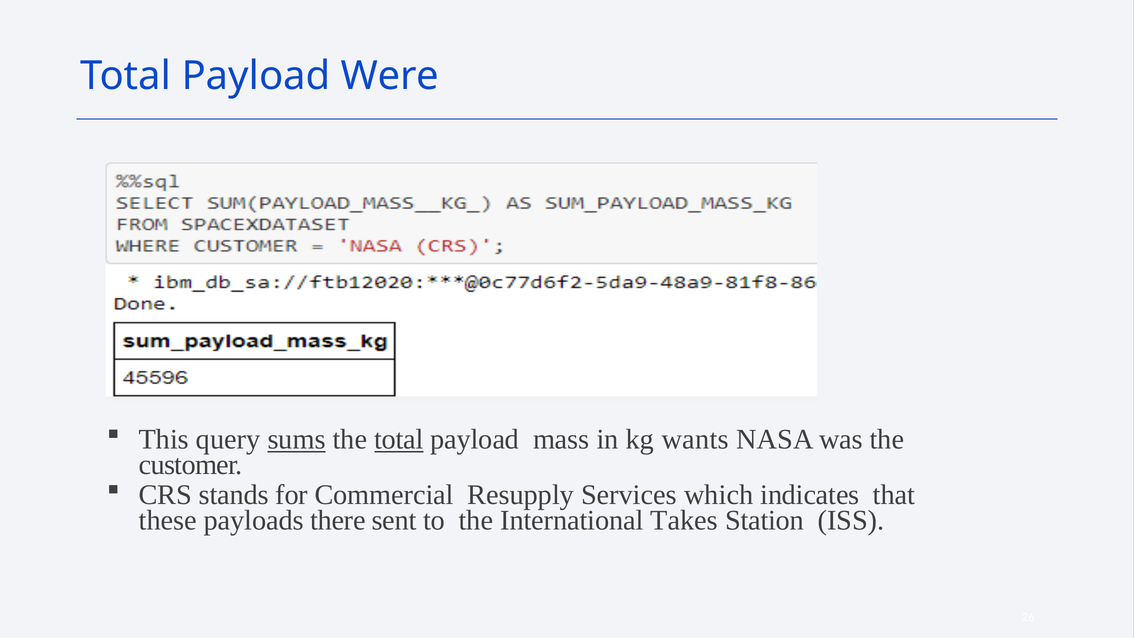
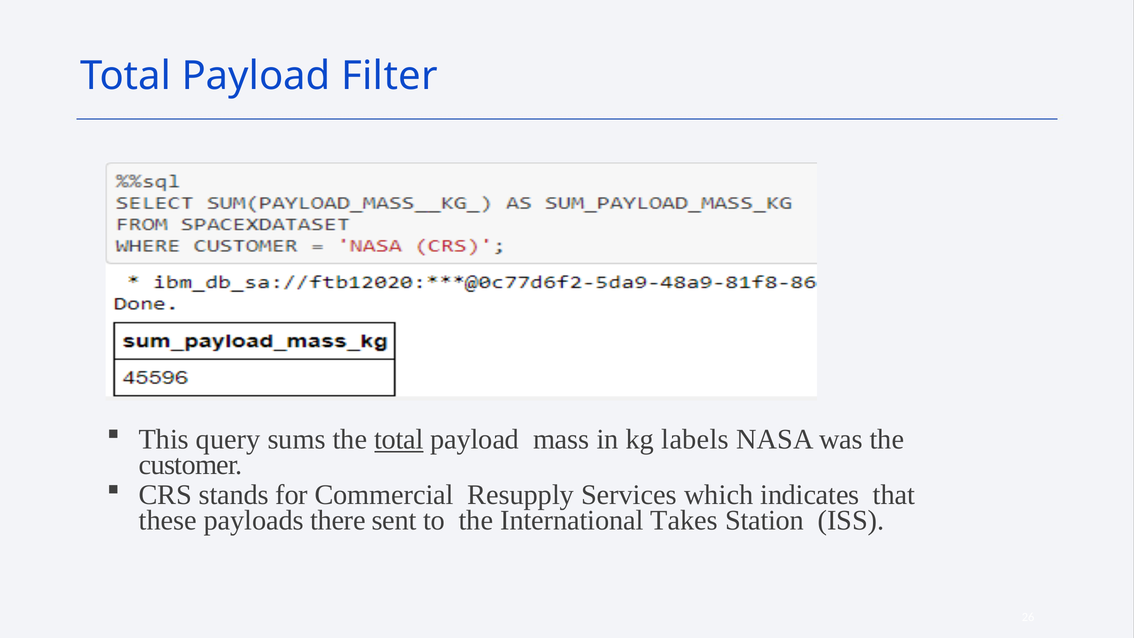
Were: Were -> Filter
sums underline: present -> none
wants: wants -> labels
